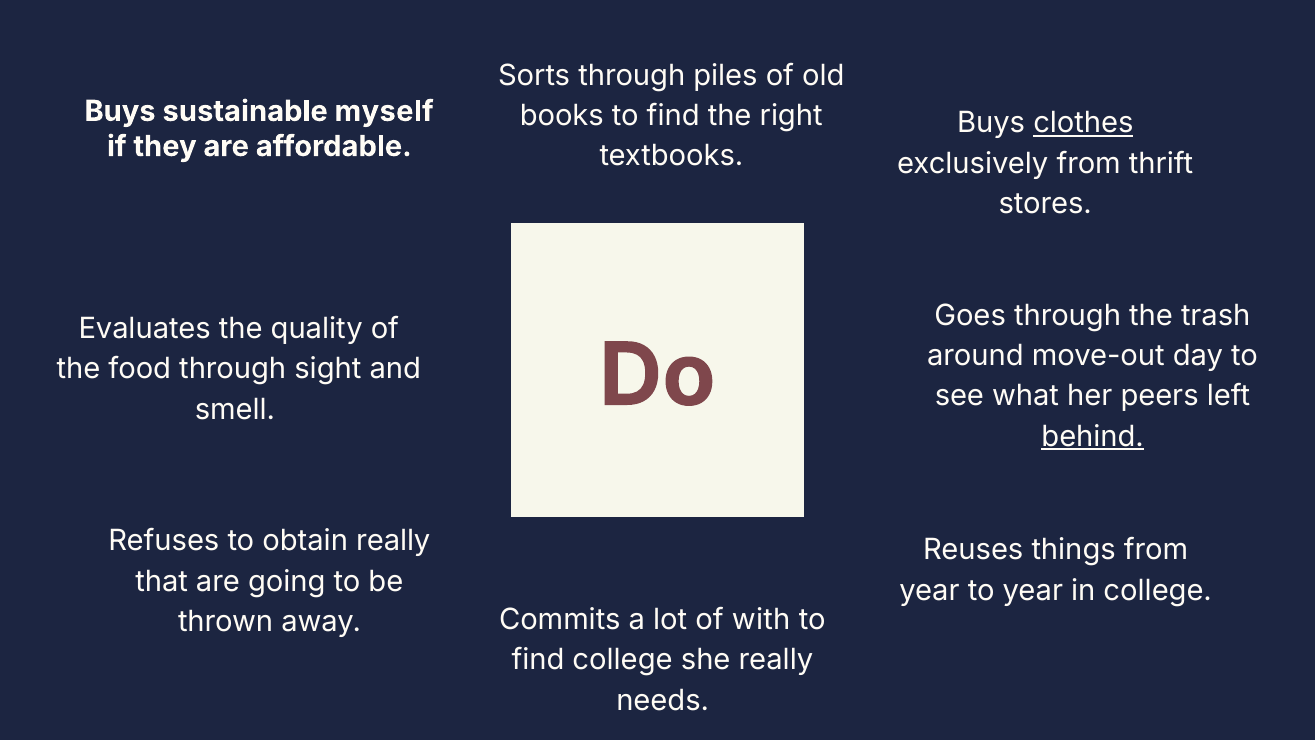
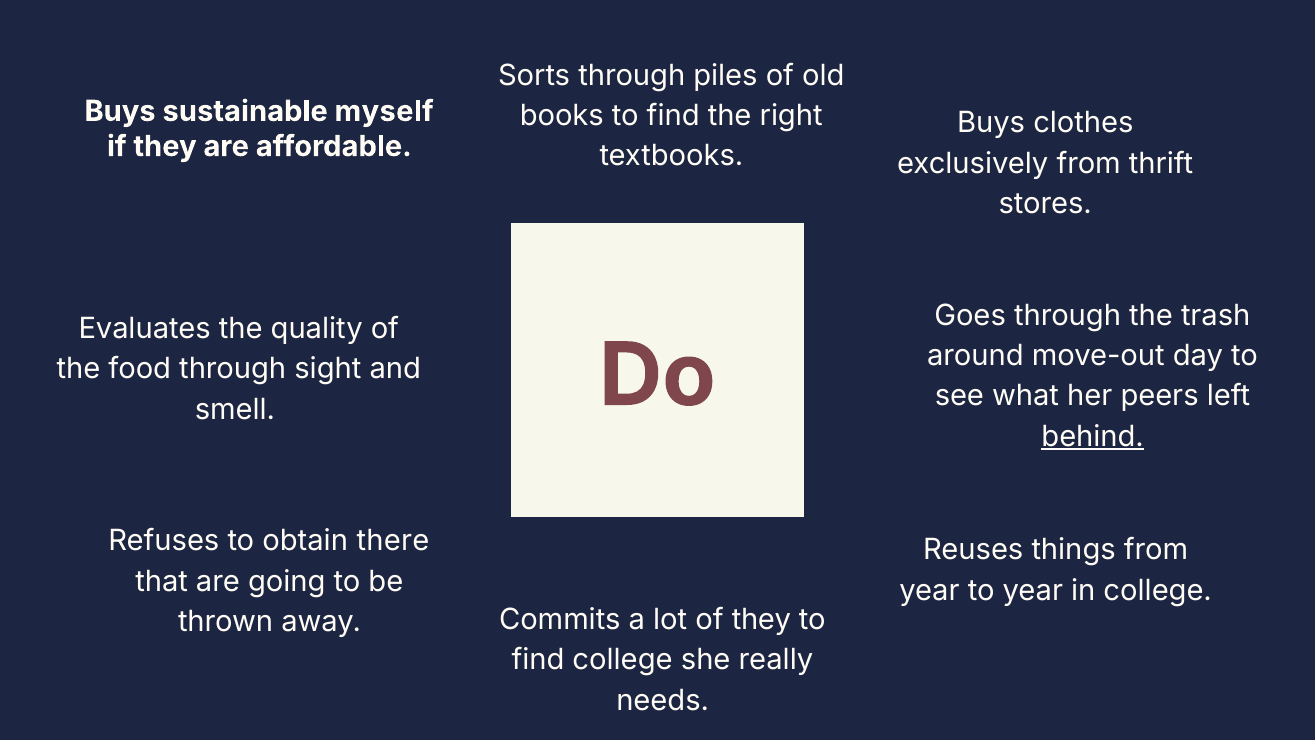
clothes underline: present -> none
obtain really: really -> there
of with: with -> they
